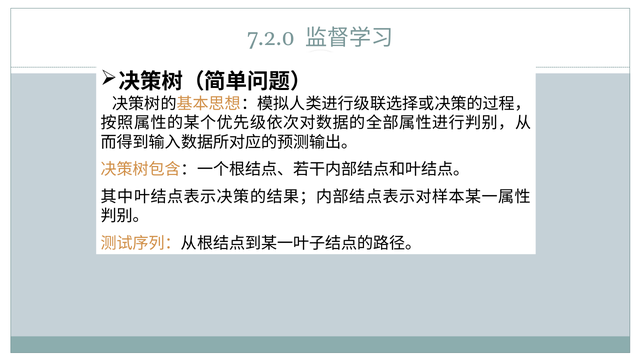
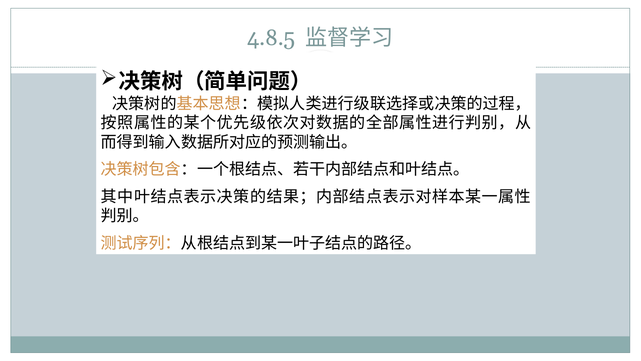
7.2.0: 7.2.0 -> 4.8.5
